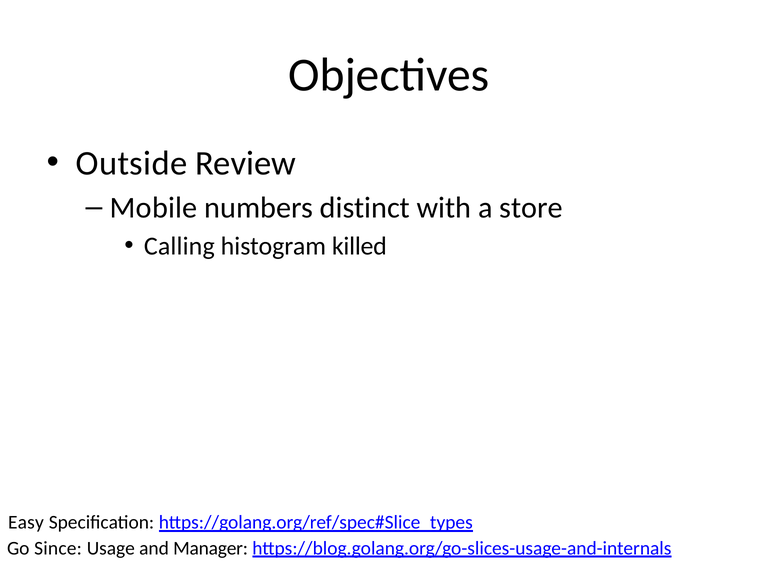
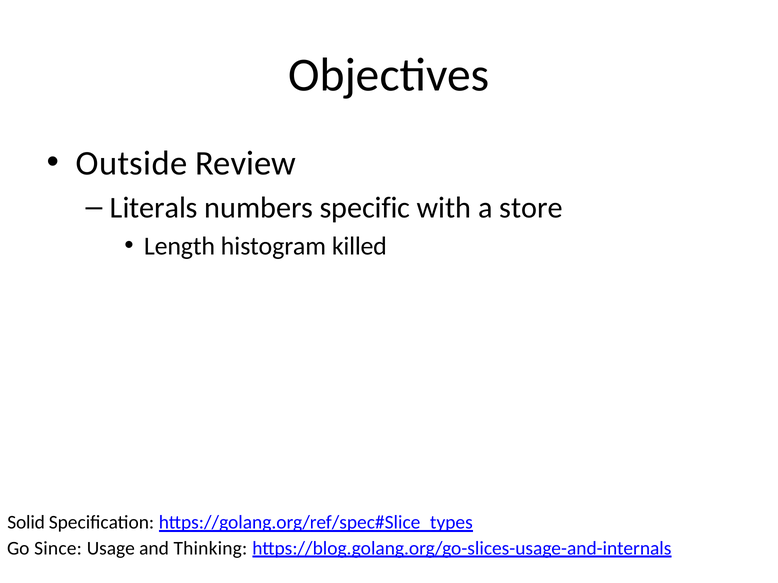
Mobile: Mobile -> Literals
distinct: distinct -> specific
Calling: Calling -> Length
Easy: Easy -> Solid
Manager: Manager -> Thinking
